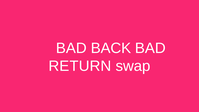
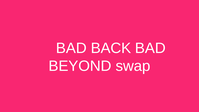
RETURN: RETURN -> BEYOND
